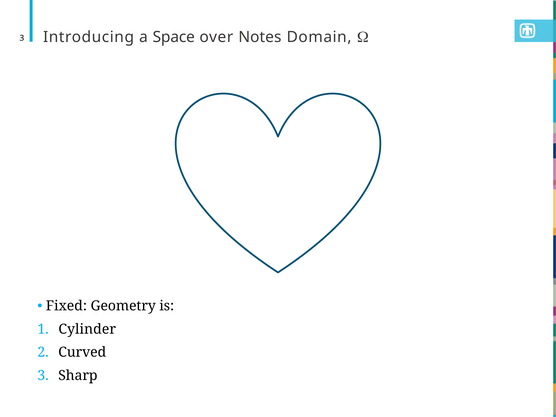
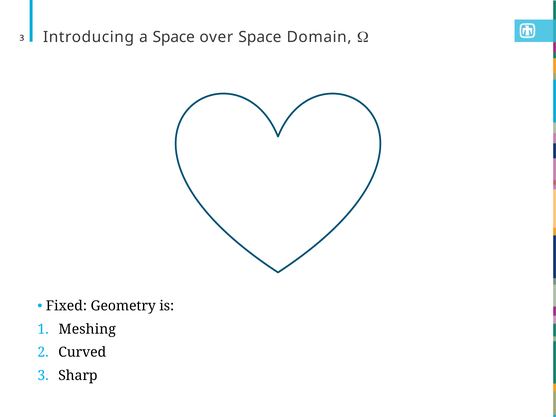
over Notes: Notes -> Space
Cylinder: Cylinder -> Meshing
